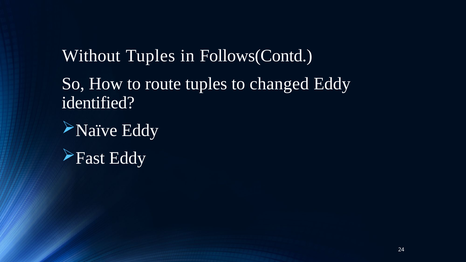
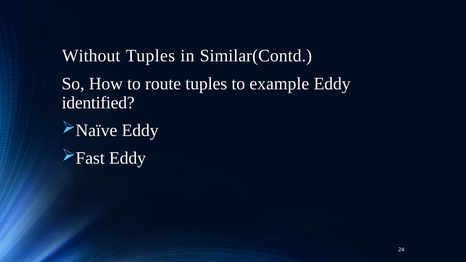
Follows(Contd: Follows(Contd -> Similar(Contd
changed: changed -> example
